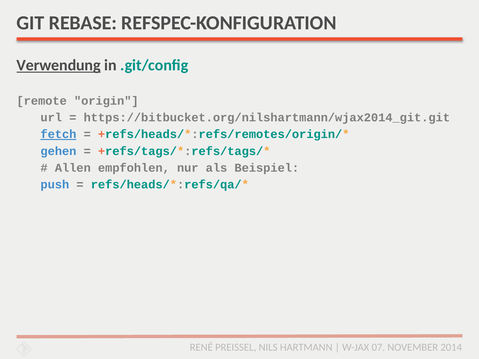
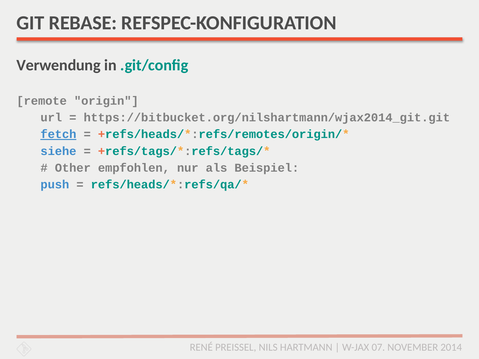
Verwendung underline: present -> none
gehen: gehen -> siehe
Allen: Allen -> Other
